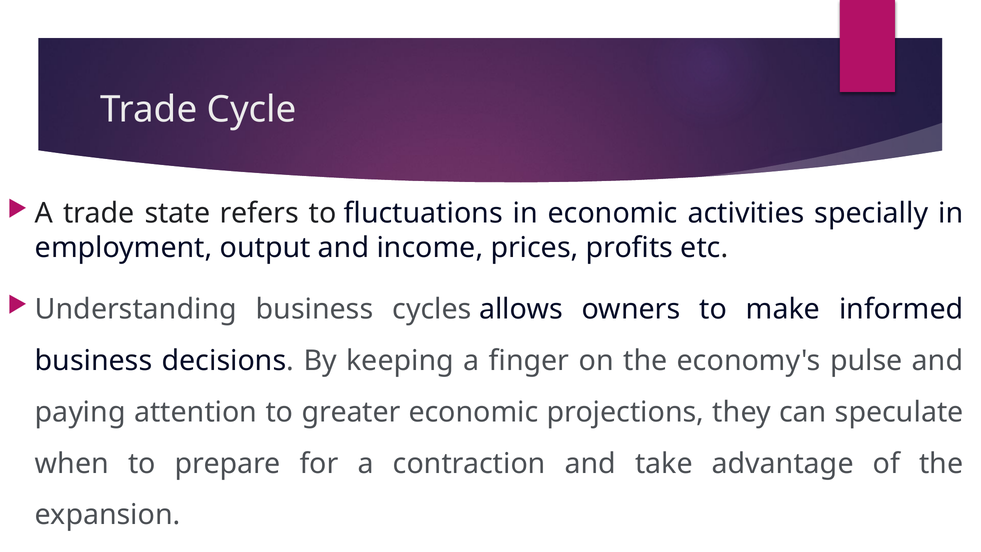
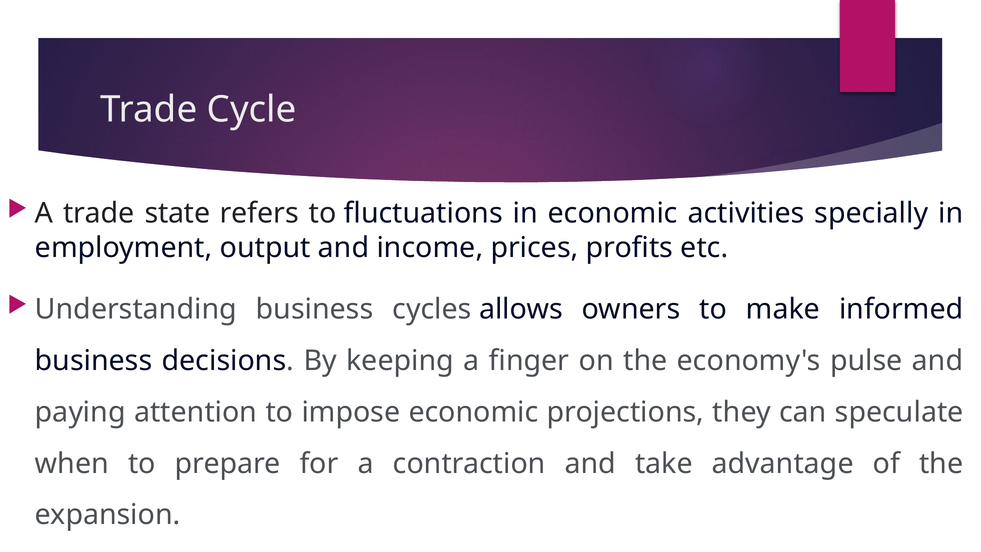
greater: greater -> impose
